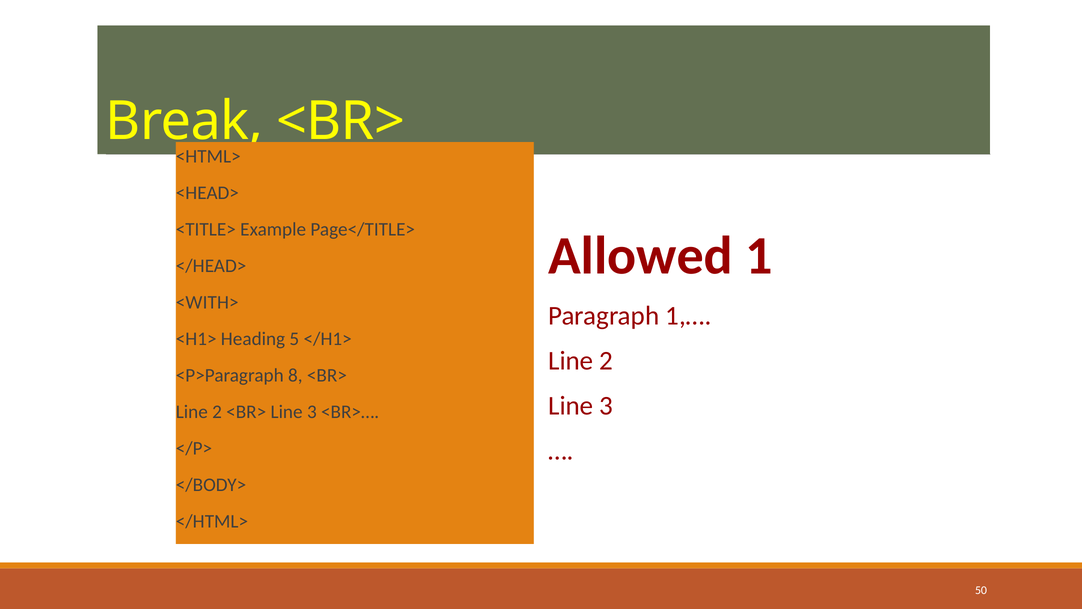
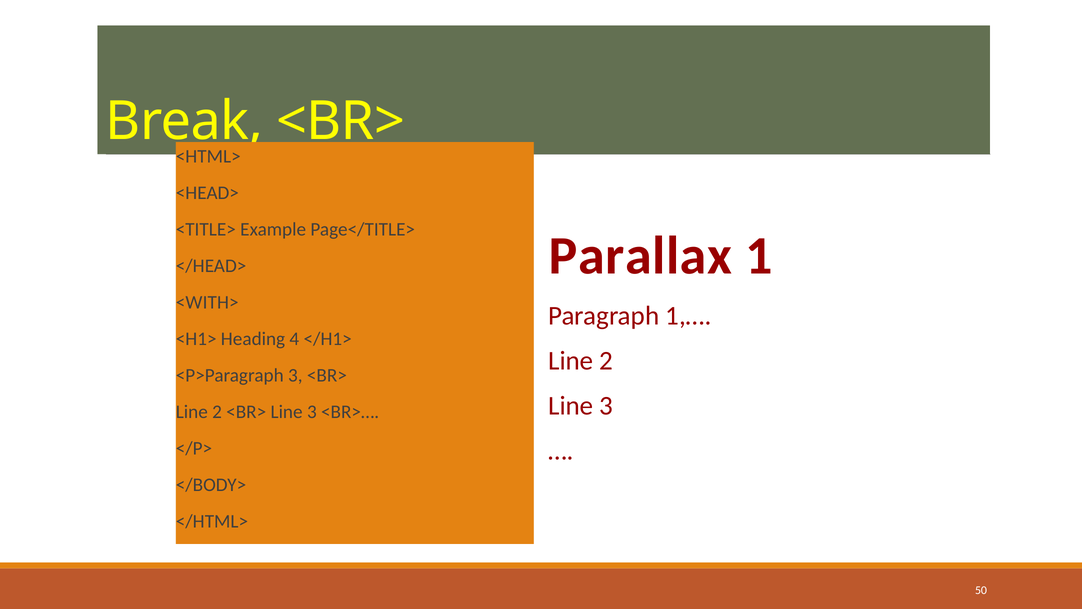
Allowed: Allowed -> Parallax
5: 5 -> 4
<P>Paragraph 8: 8 -> 3
